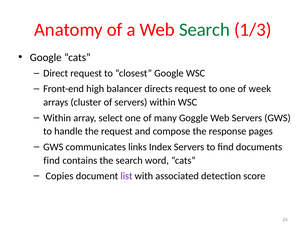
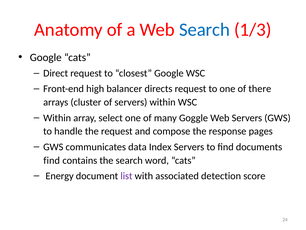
Search at (204, 30) colour: green -> blue
week: week -> there
links: links -> data
Copies: Copies -> Energy
